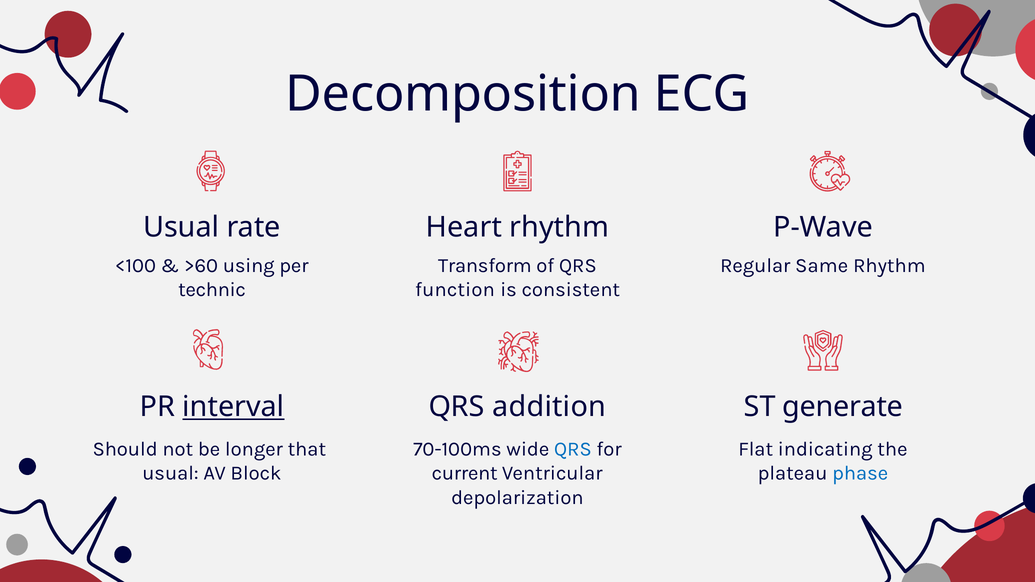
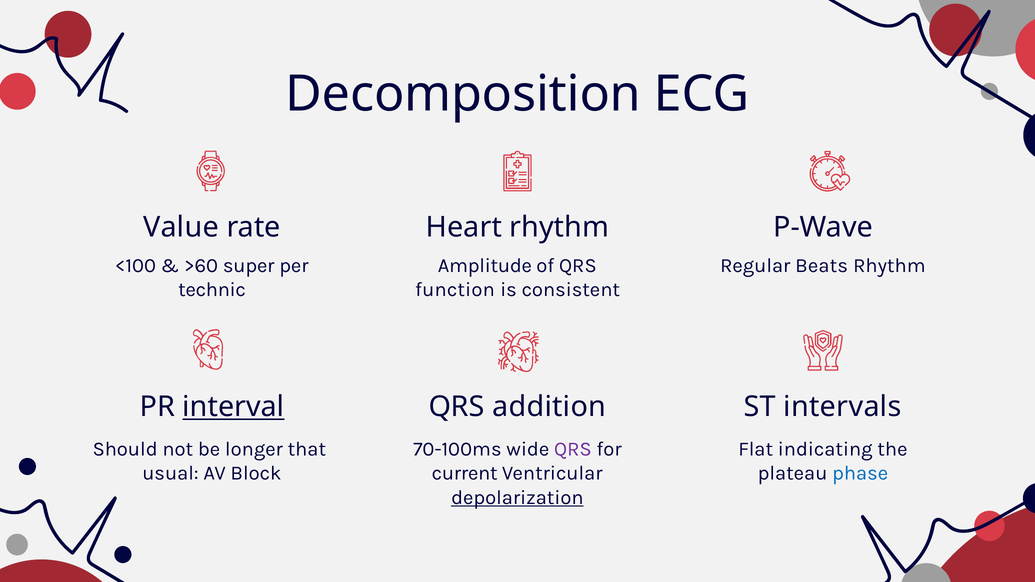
Usual at (181, 227): Usual -> Value
using: using -> super
Transform: Transform -> Amplitude
Same: Same -> Beats
generate: generate -> intervals
QRS at (573, 449) colour: blue -> purple
depolarization underline: none -> present
